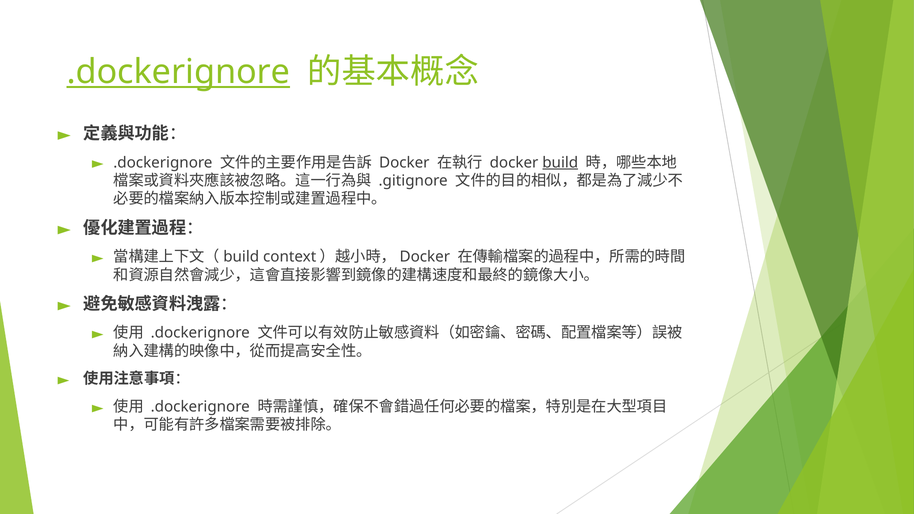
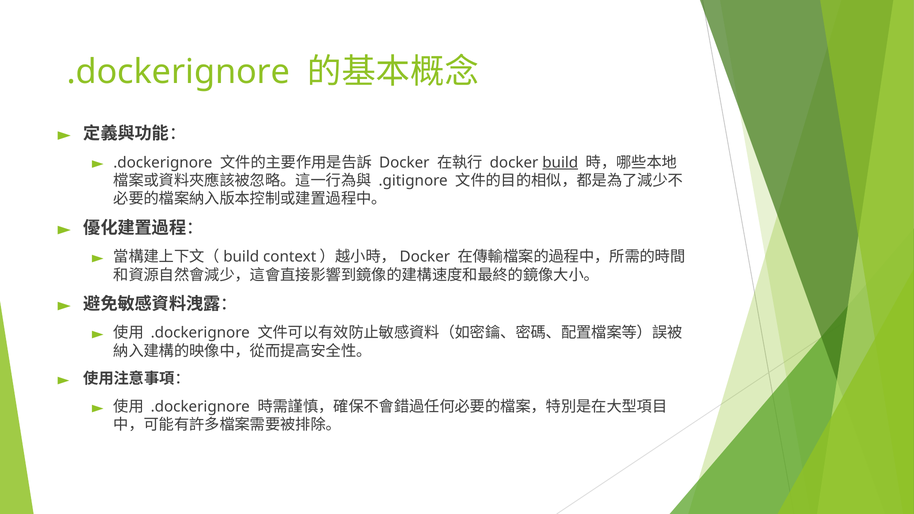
.dockerignore at (178, 72) underline: present -> none
